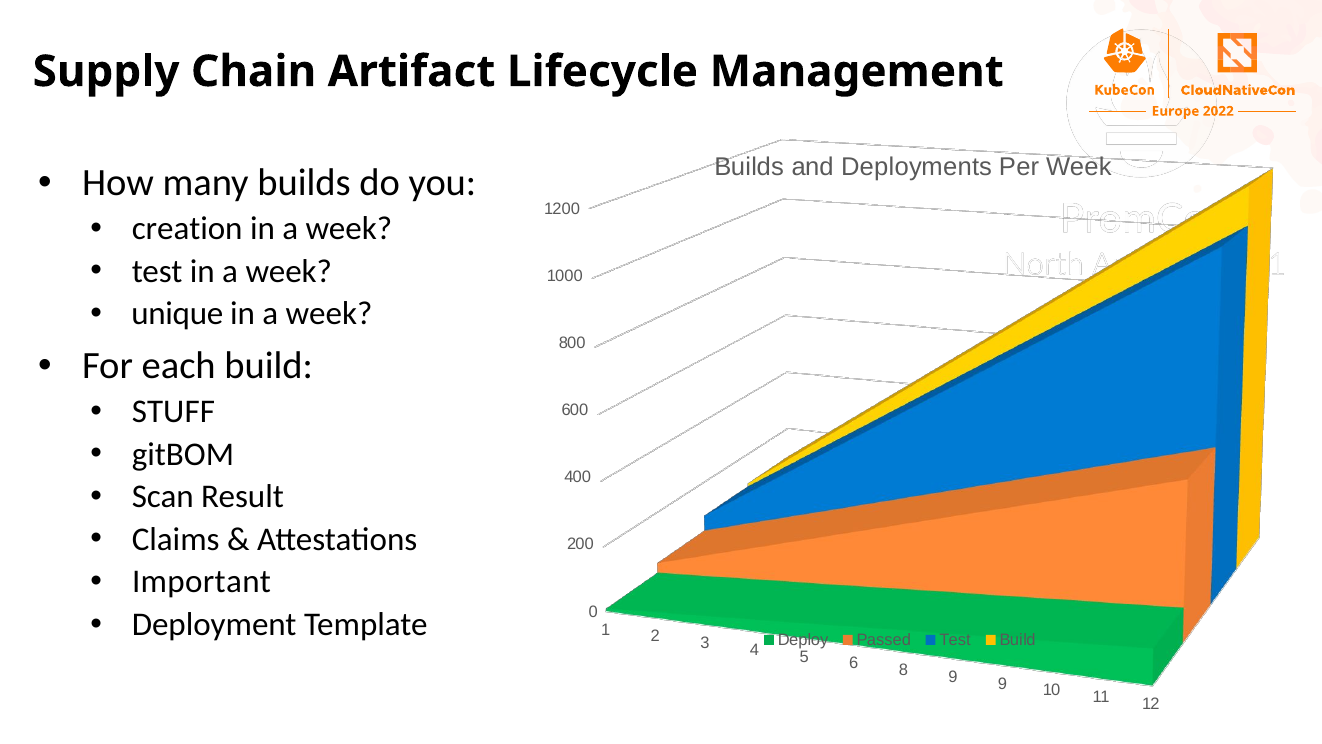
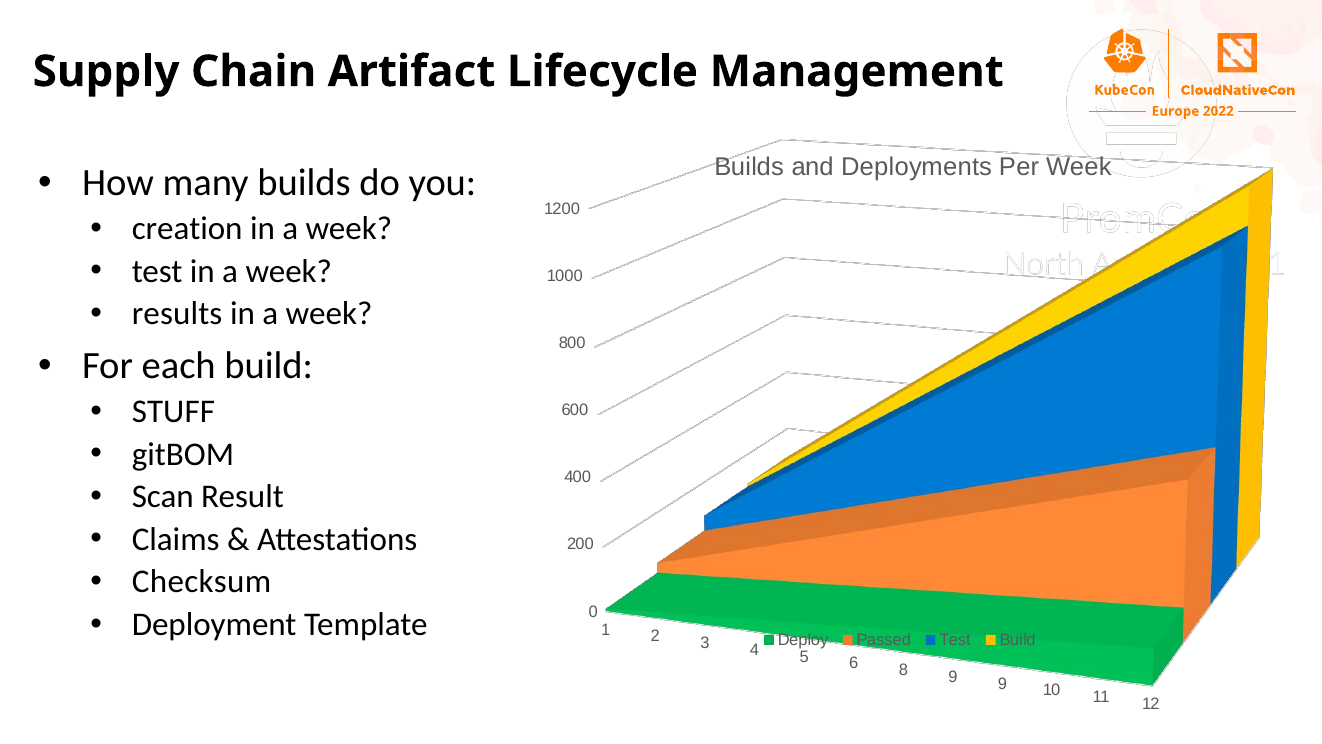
unique: unique -> results
Important: Important -> Checksum
